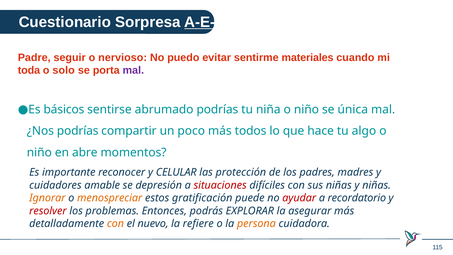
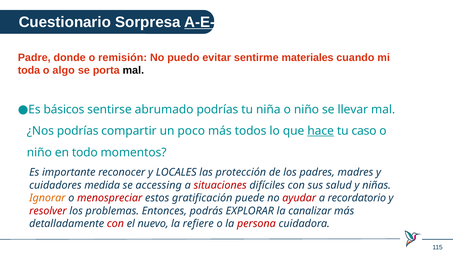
seguir: seguir -> donde
nervioso: nervioso -> remisión
solo: solo -> algo
mal at (133, 70) colour: purple -> black
única: única -> llevar
hace underline: none -> present
algo: algo -> caso
abre: abre -> todo
CELULAR: CELULAR -> LOCALES
amable: amable -> medida
depresión: depresión -> accessing
sus niñas: niñas -> salud
menospreciar colour: orange -> red
asegurar: asegurar -> canalizar
con at (115, 224) colour: orange -> red
persona colour: orange -> red
